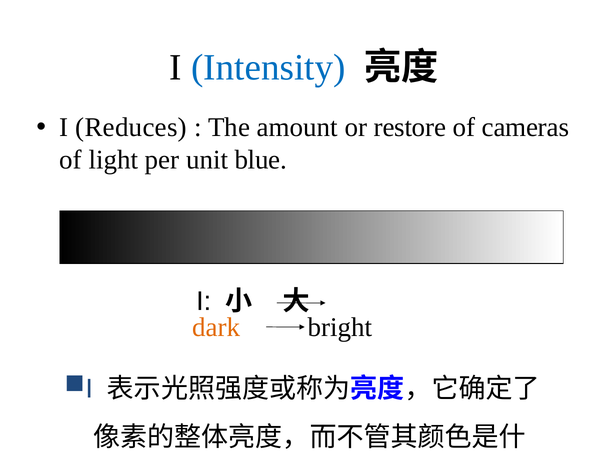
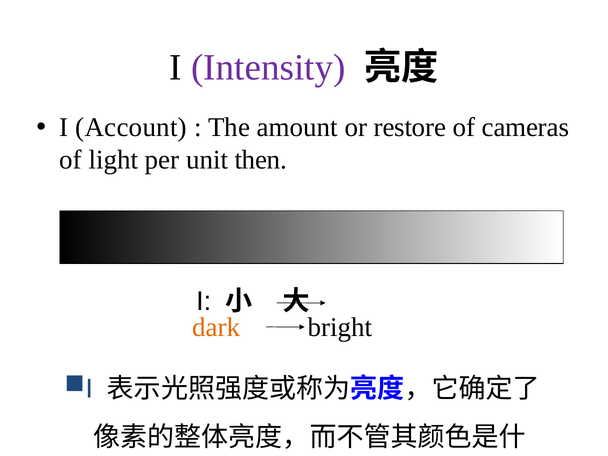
Intensity colour: blue -> purple
Reduces: Reduces -> Account
blue: blue -> then
